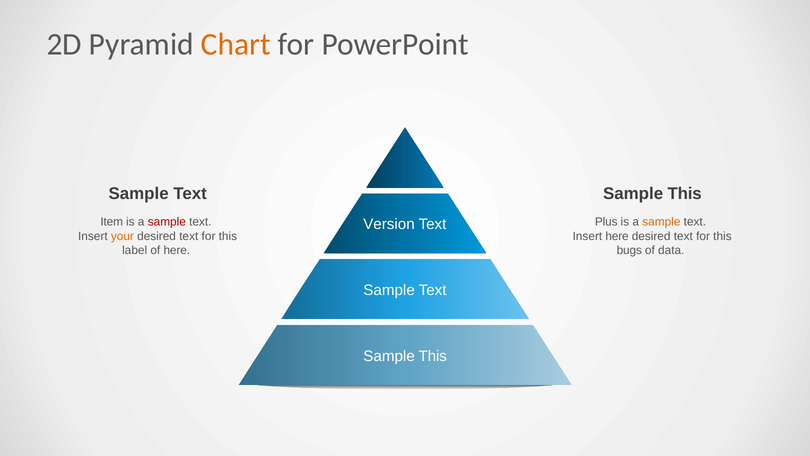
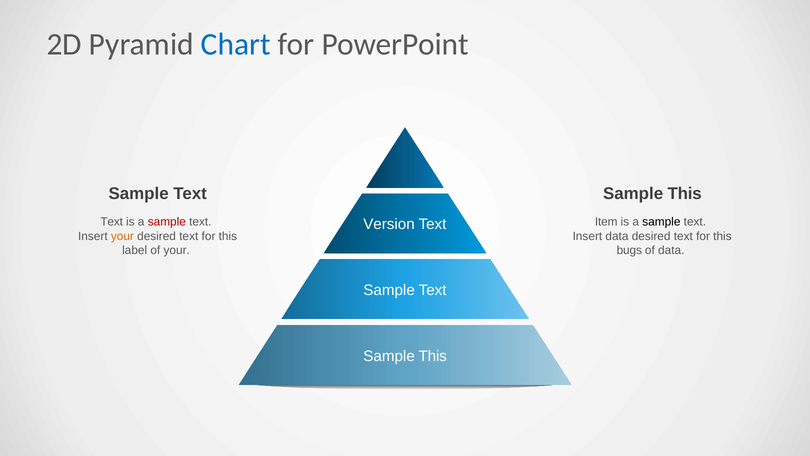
Chart colour: orange -> blue
Item at (112, 222): Item -> Text
Plus: Plus -> Item
sample at (661, 222) colour: orange -> black
Insert here: here -> data
of here: here -> your
